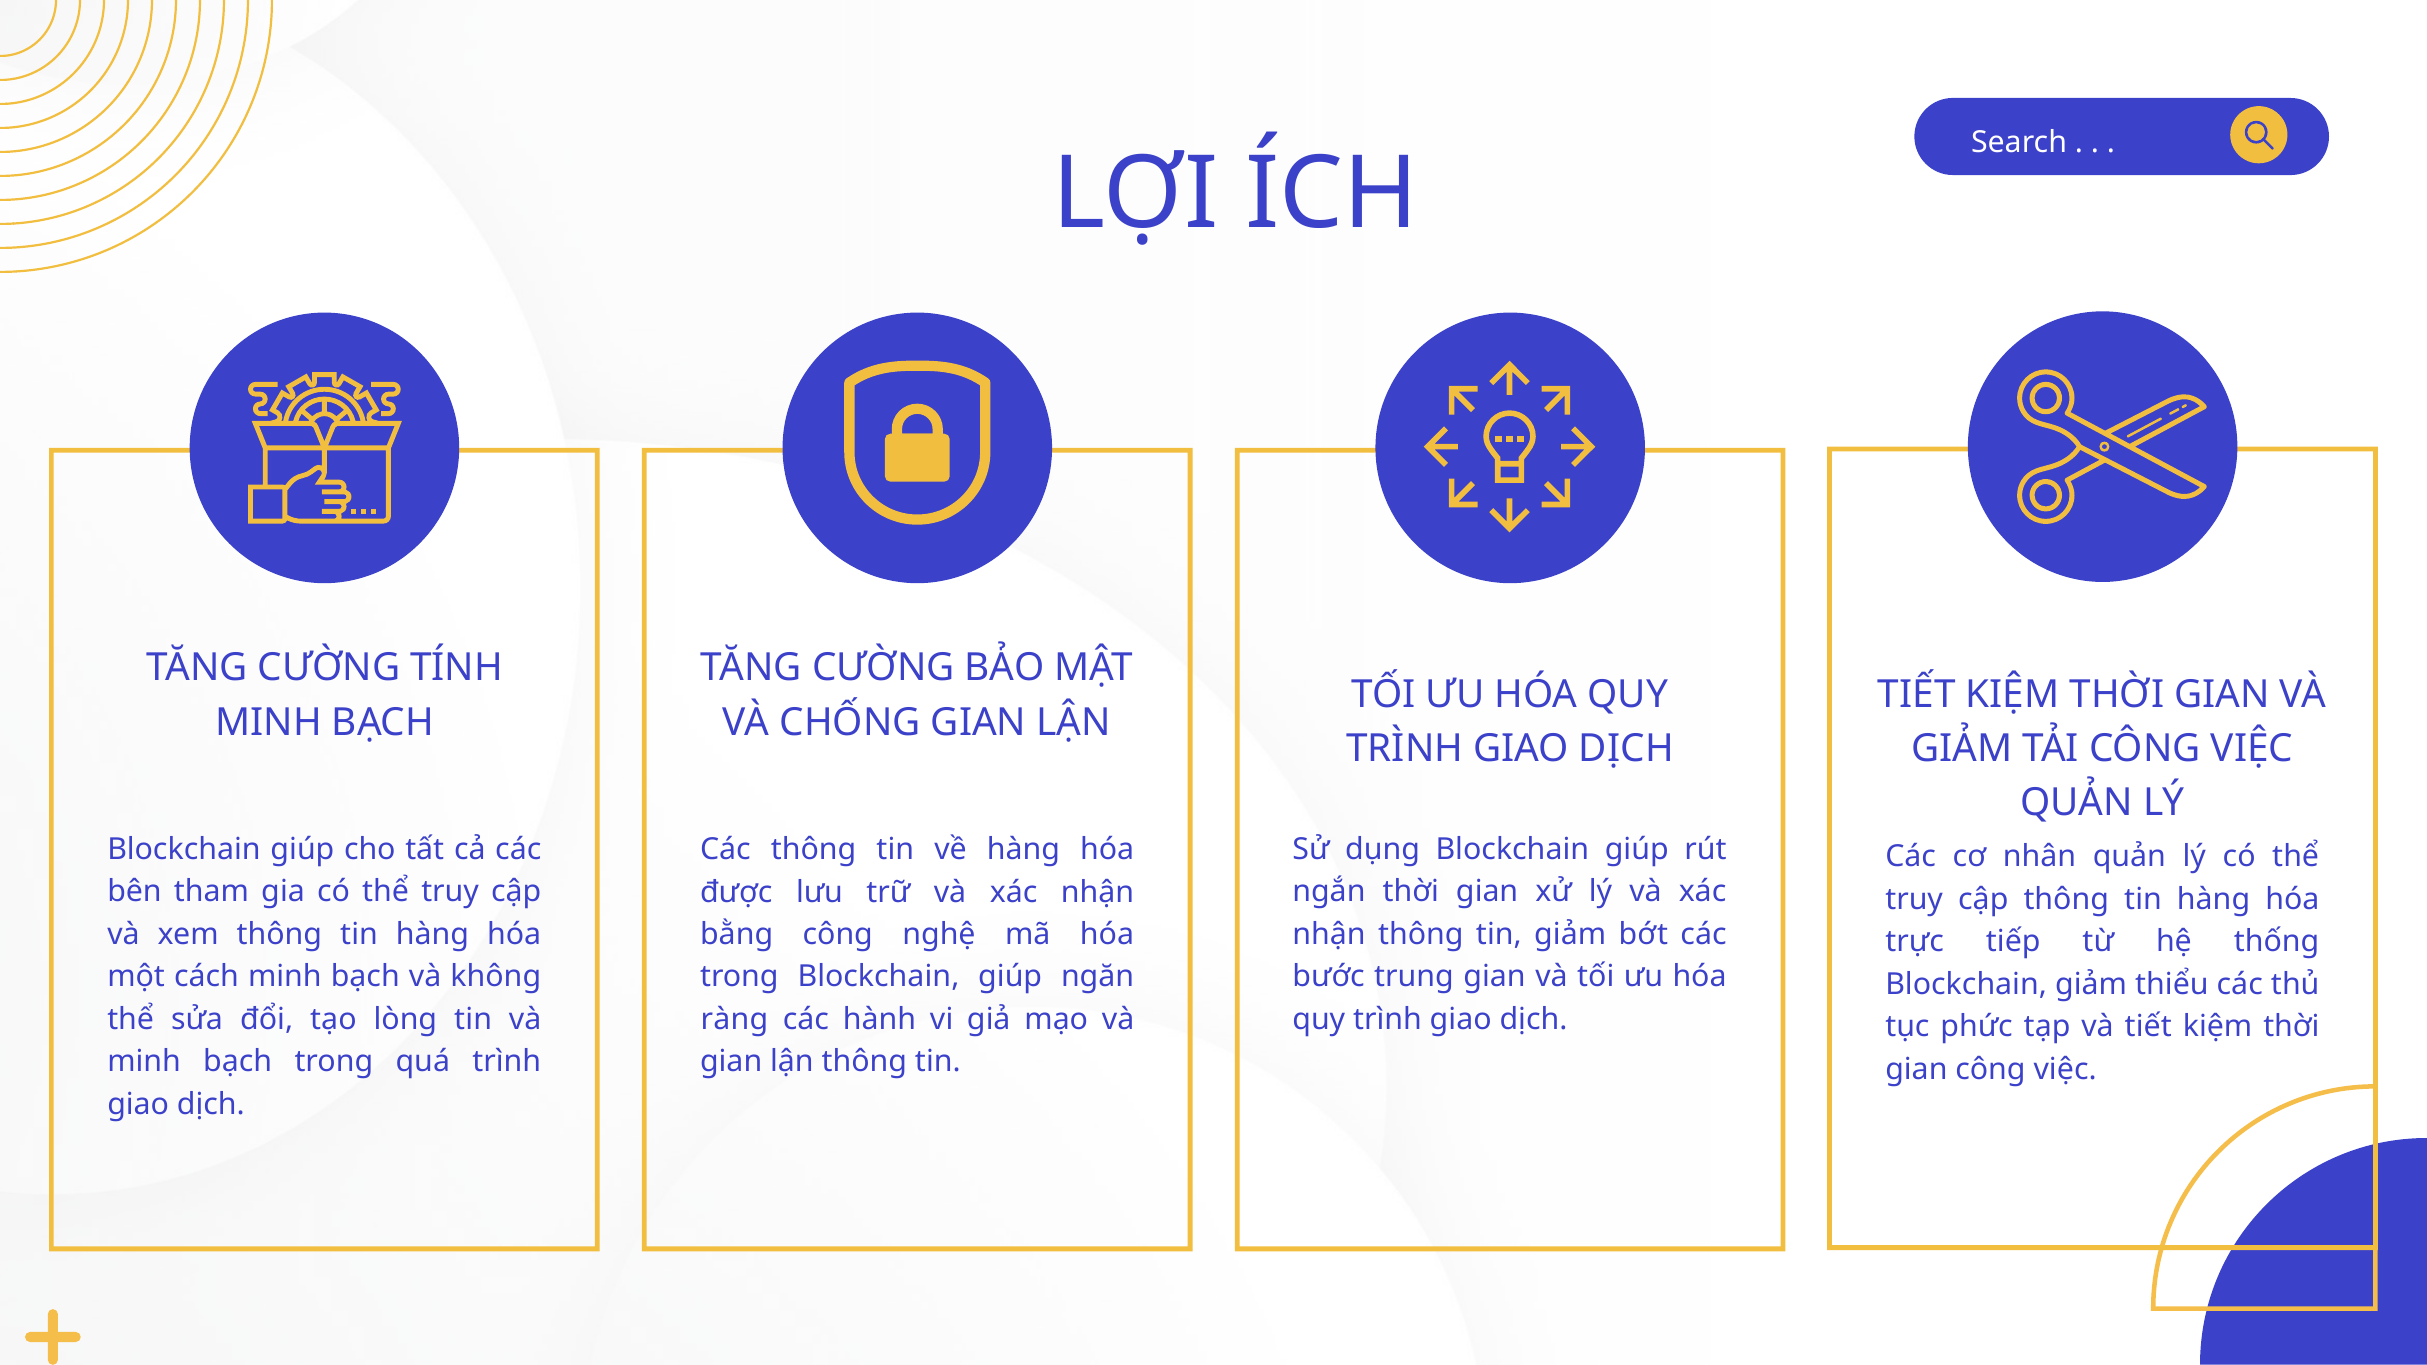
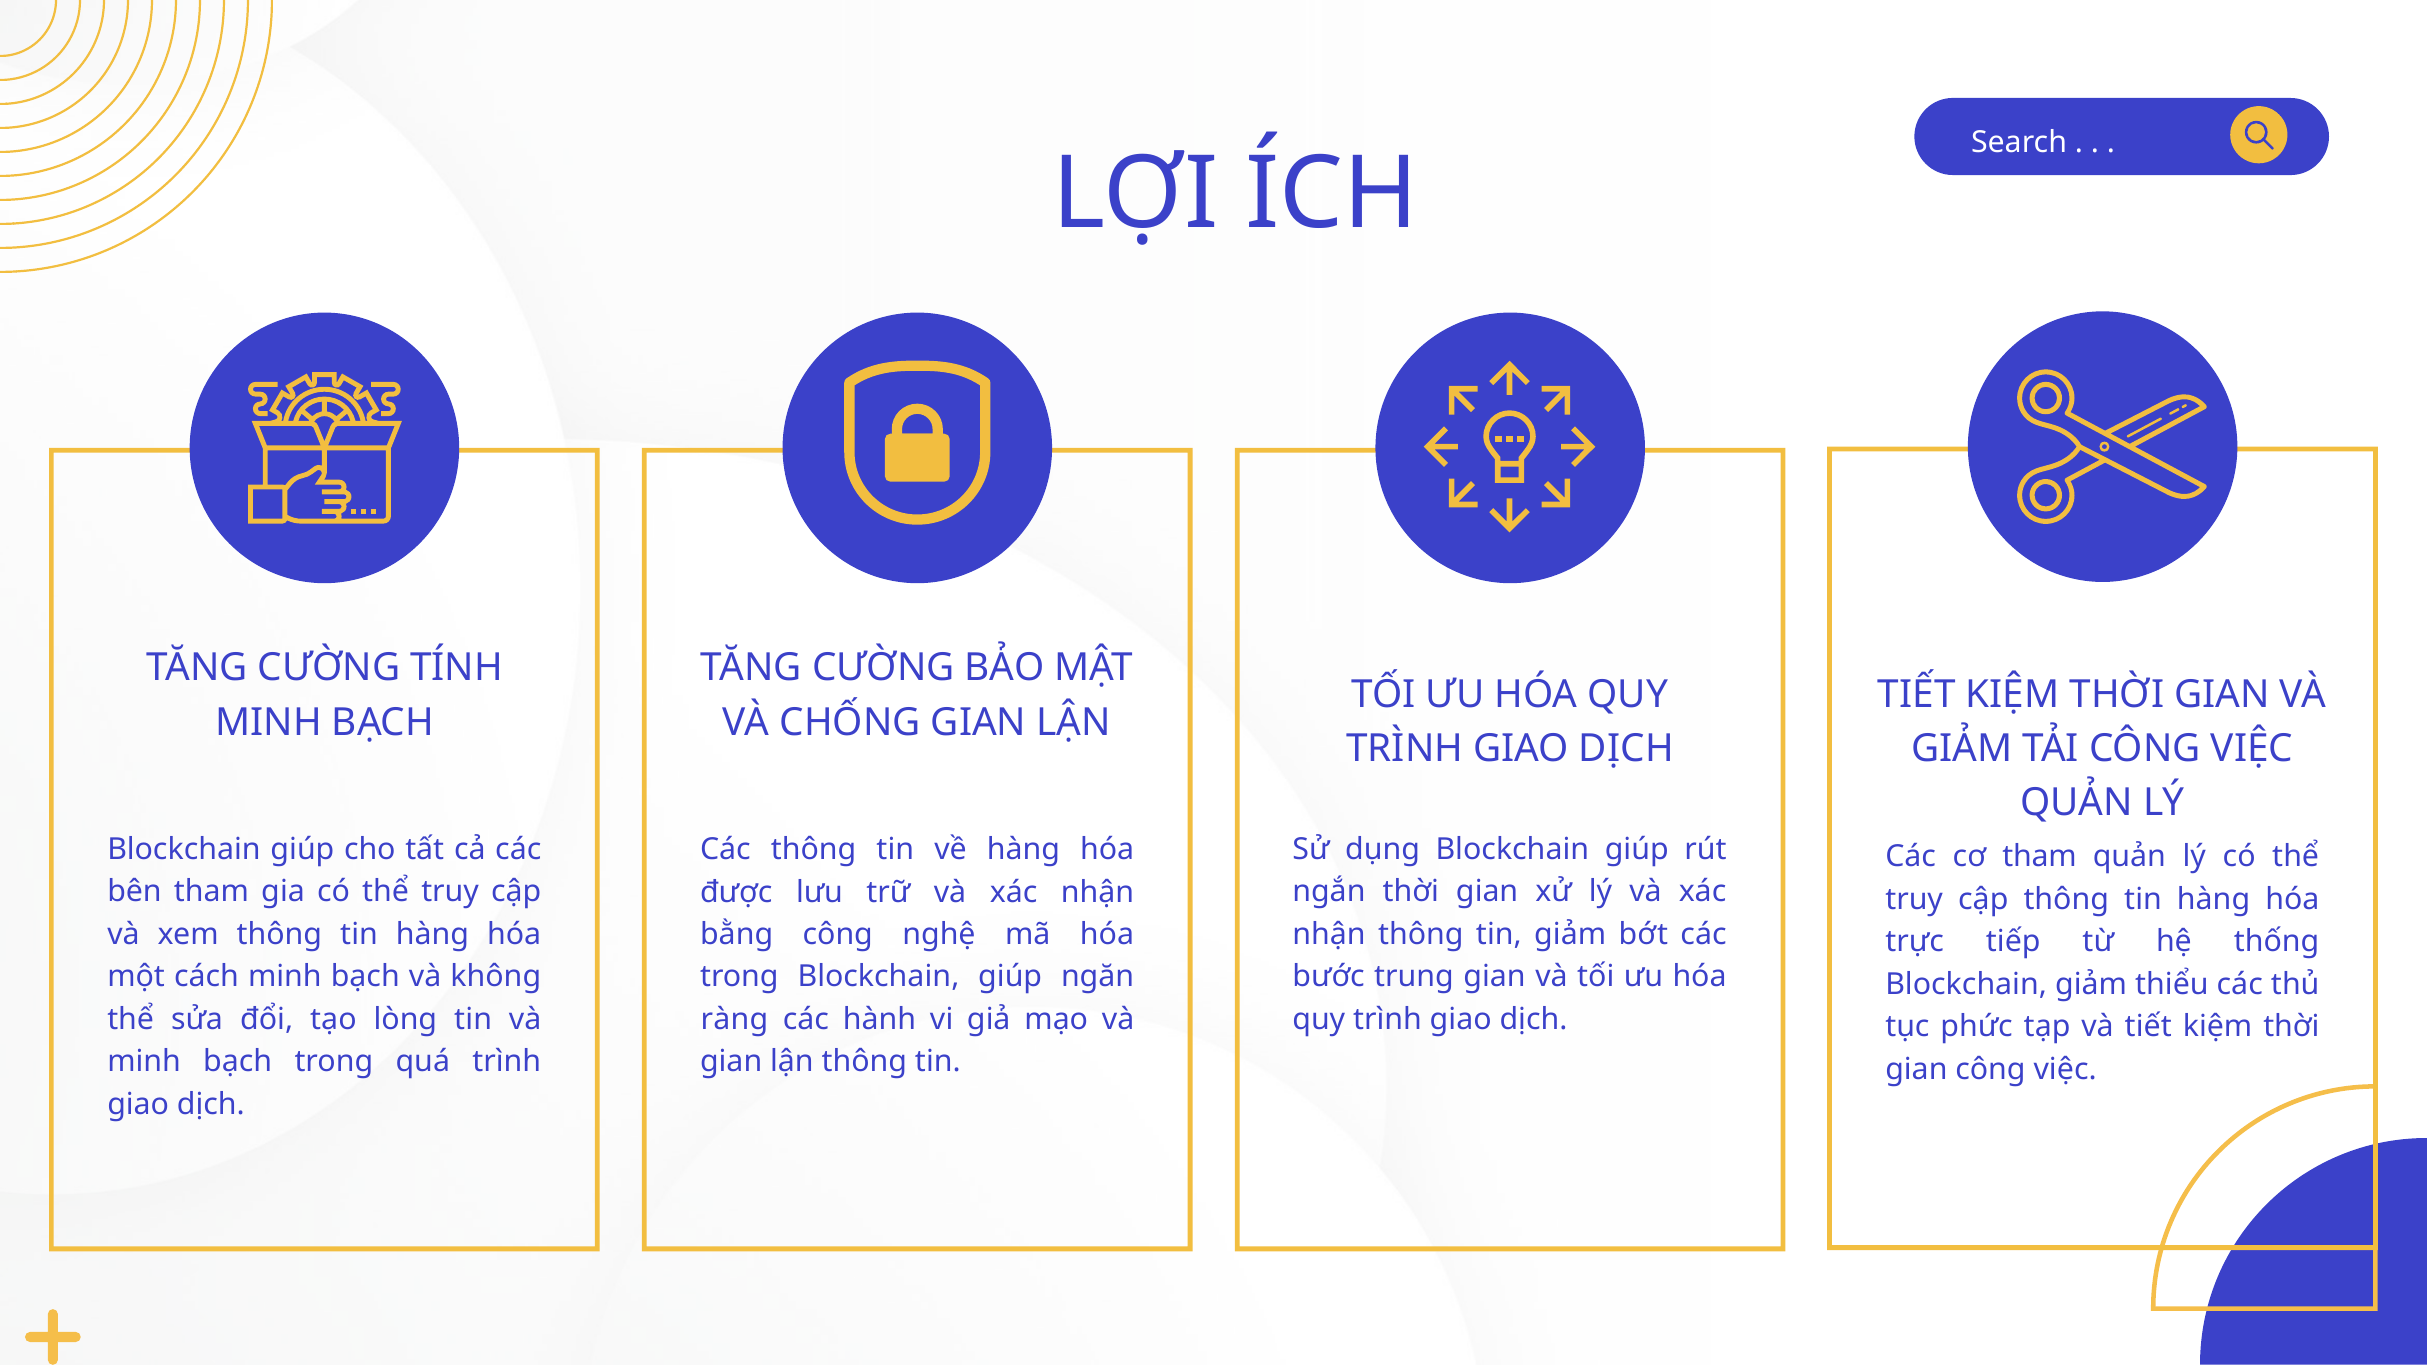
cơ nhân: nhân -> tham
